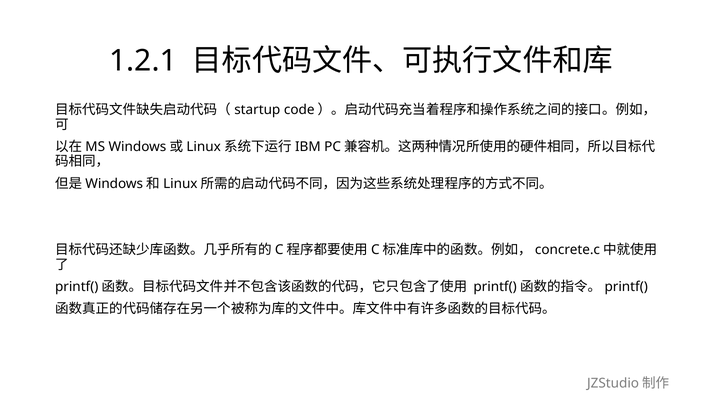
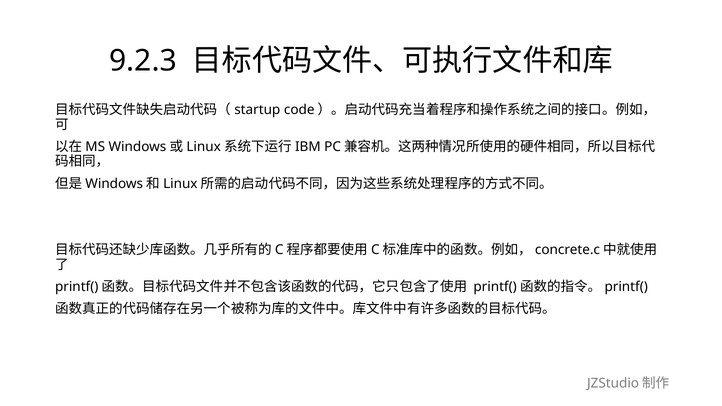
1.2.1: 1.2.1 -> 9.2.3
